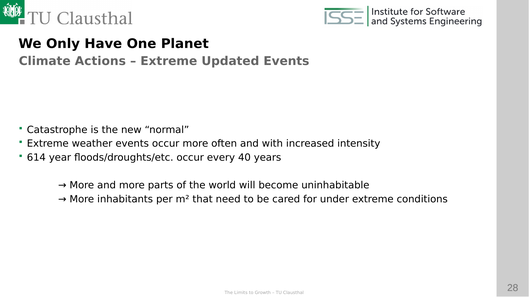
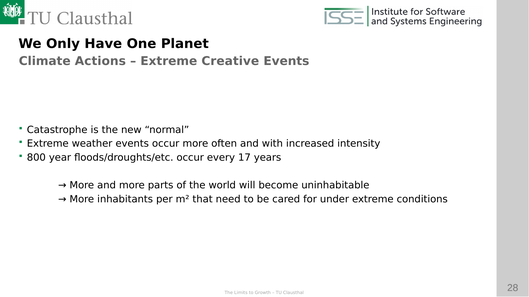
Updated: Updated -> Creative
614: 614 -> 800
40: 40 -> 17
